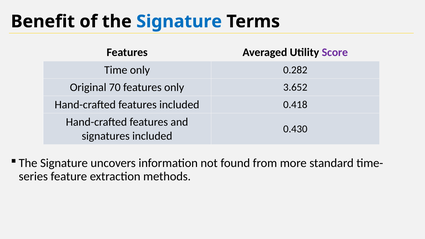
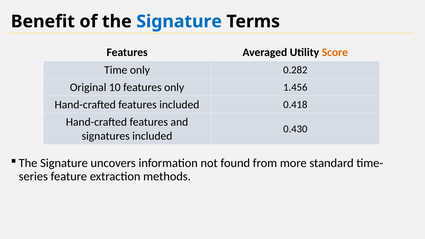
Score colour: purple -> orange
70: 70 -> 10
3.652: 3.652 -> 1.456
